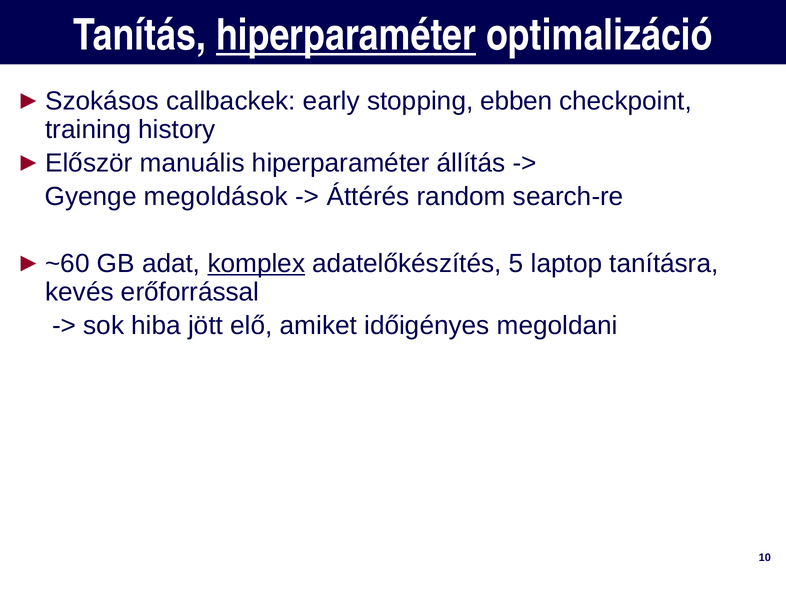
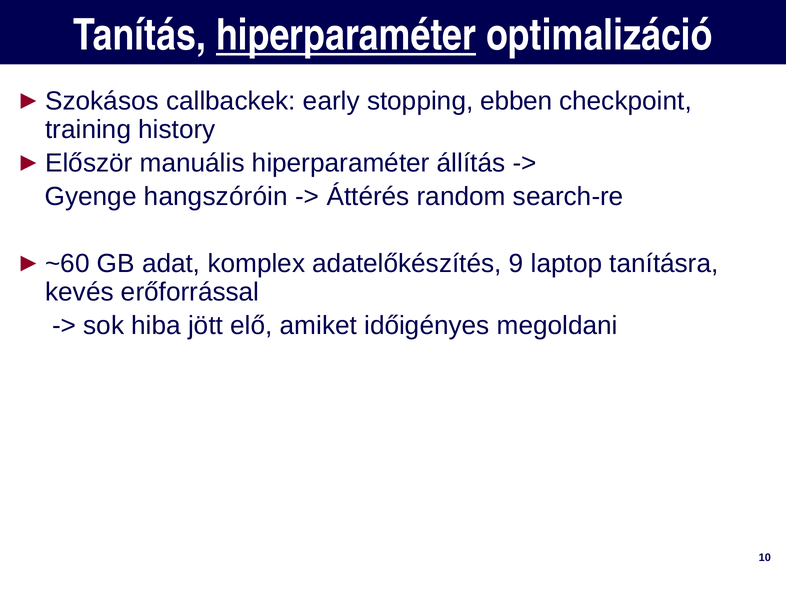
megoldások: megoldások -> hangszóróin
komplex underline: present -> none
5: 5 -> 9
